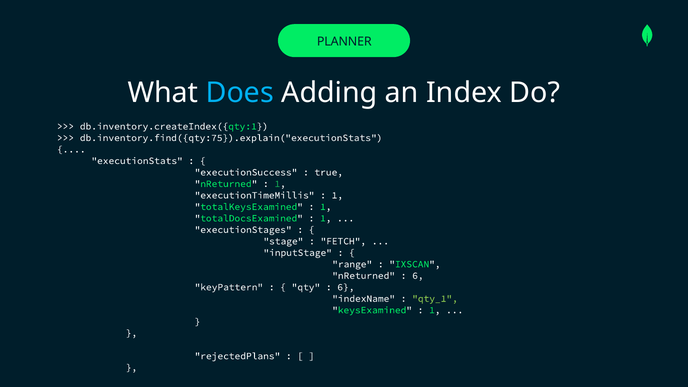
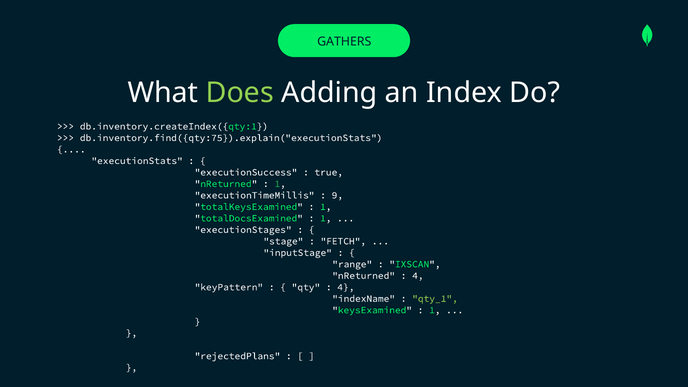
PLANNER: PLANNER -> GATHERS
Does colour: light blue -> light green
1 at (337, 195): 1 -> 9
6 at (418, 276): 6 -> 4
6 at (346, 287): 6 -> 4
